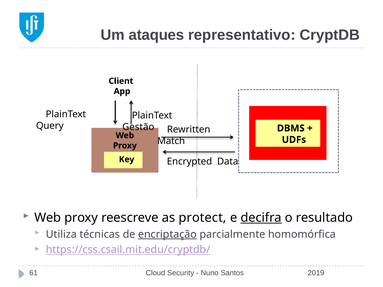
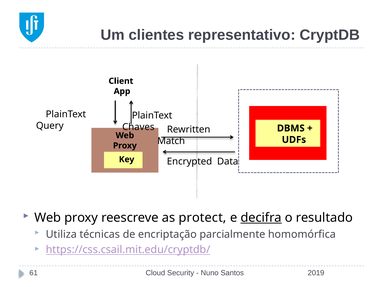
ataques: ataques -> clientes
Gestão: Gestão -> Chaves
encriptação underline: present -> none
